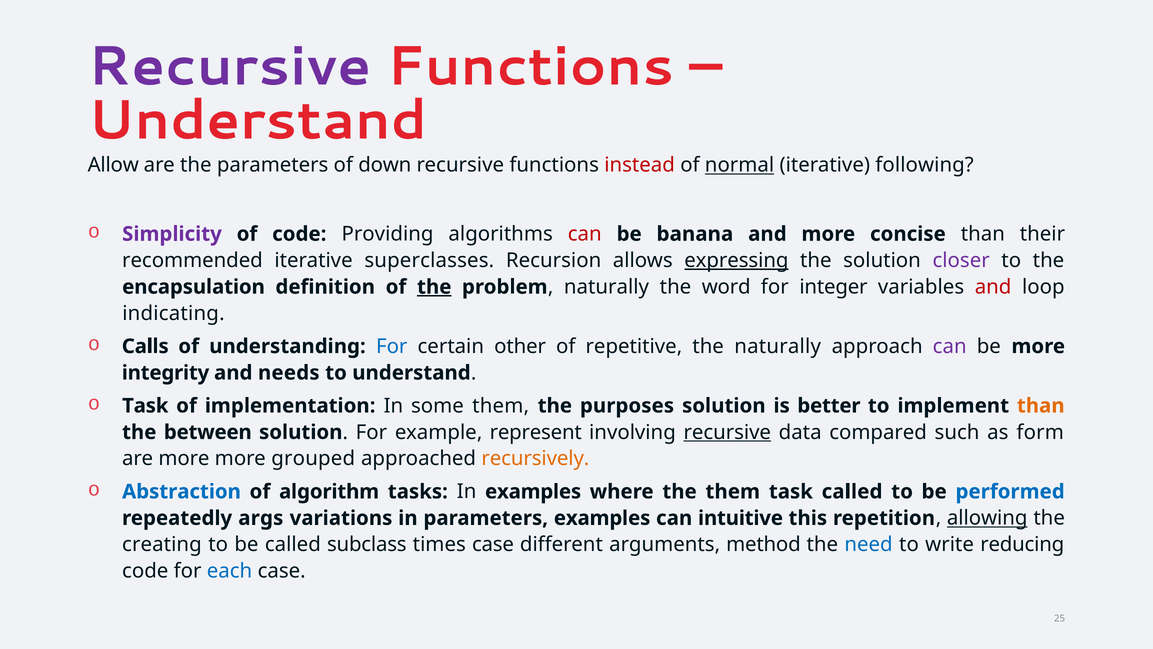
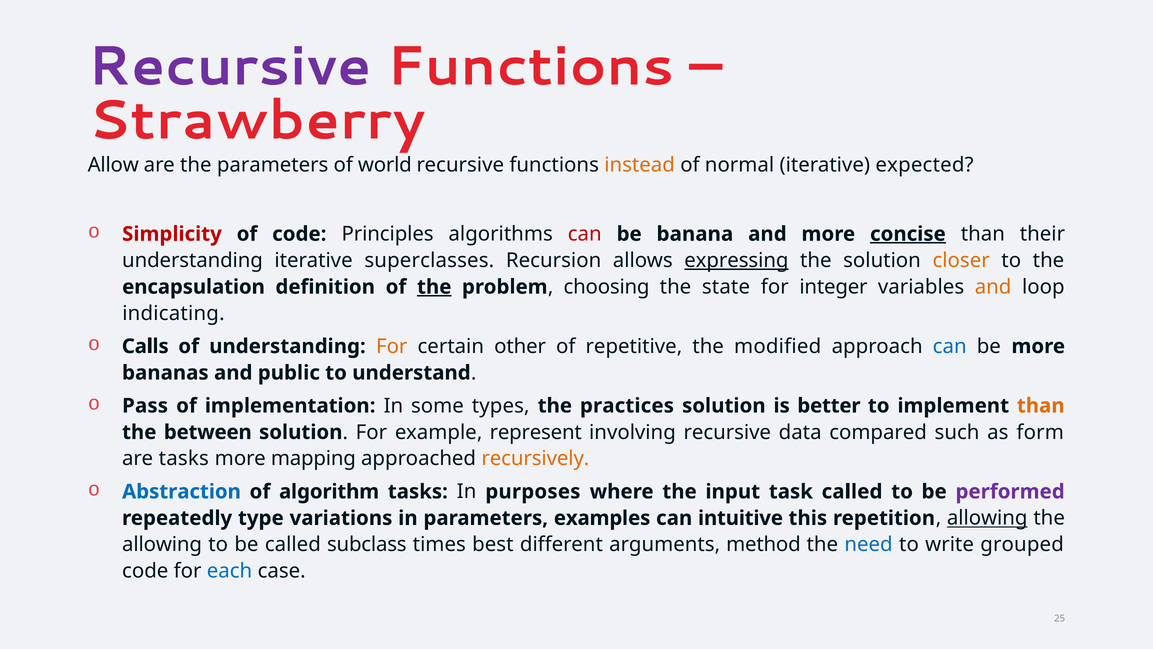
Understand at (257, 120): Understand -> Strawberry
down: down -> world
instead colour: red -> orange
normal underline: present -> none
following: following -> expected
Simplicity colour: purple -> red
Providing: Providing -> Principles
concise underline: none -> present
recommended at (192, 260): recommended -> understanding
closer colour: purple -> orange
problem naturally: naturally -> choosing
word: word -> state
and at (993, 287) colour: red -> orange
For at (392, 346) colour: blue -> orange
the naturally: naturally -> modified
can at (950, 346) colour: purple -> blue
integrity: integrity -> bananas
needs: needs -> public
Task at (145, 406): Task -> Pass
some them: them -> types
purposes: purposes -> practices
recursive at (727, 432) underline: present -> none
are more: more -> tasks
grouped: grouped -> mapping
In examples: examples -> purposes
the them: them -> input
performed colour: blue -> purple
args: args -> type
creating at (162, 544): creating -> allowing
times case: case -> best
reducing: reducing -> grouped
